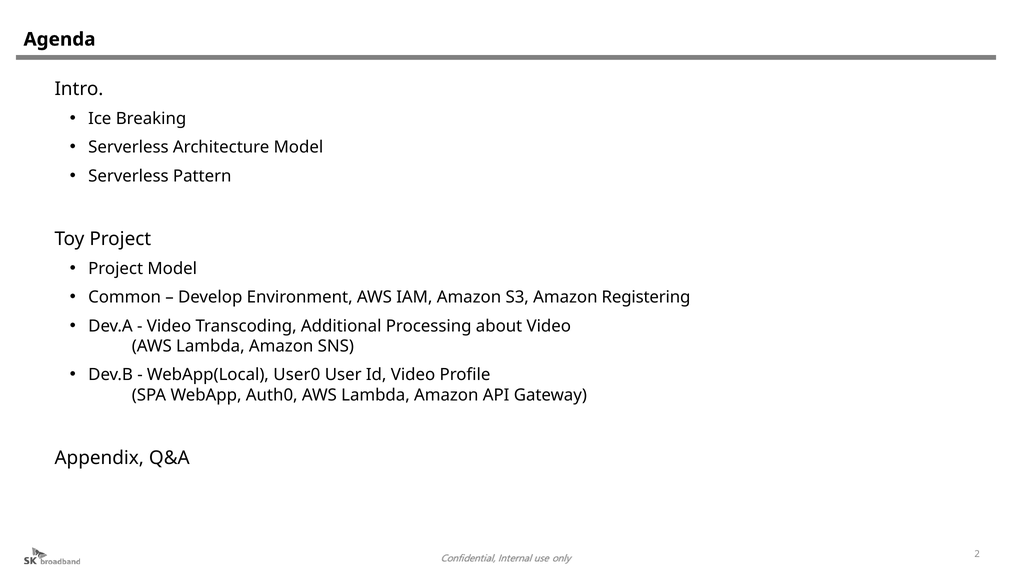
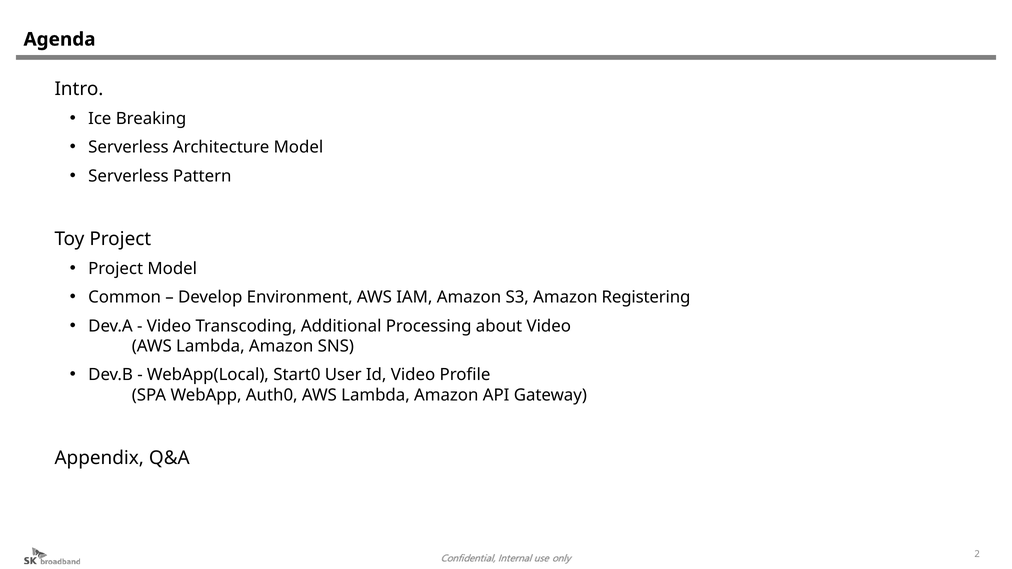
User0: User0 -> Start0
